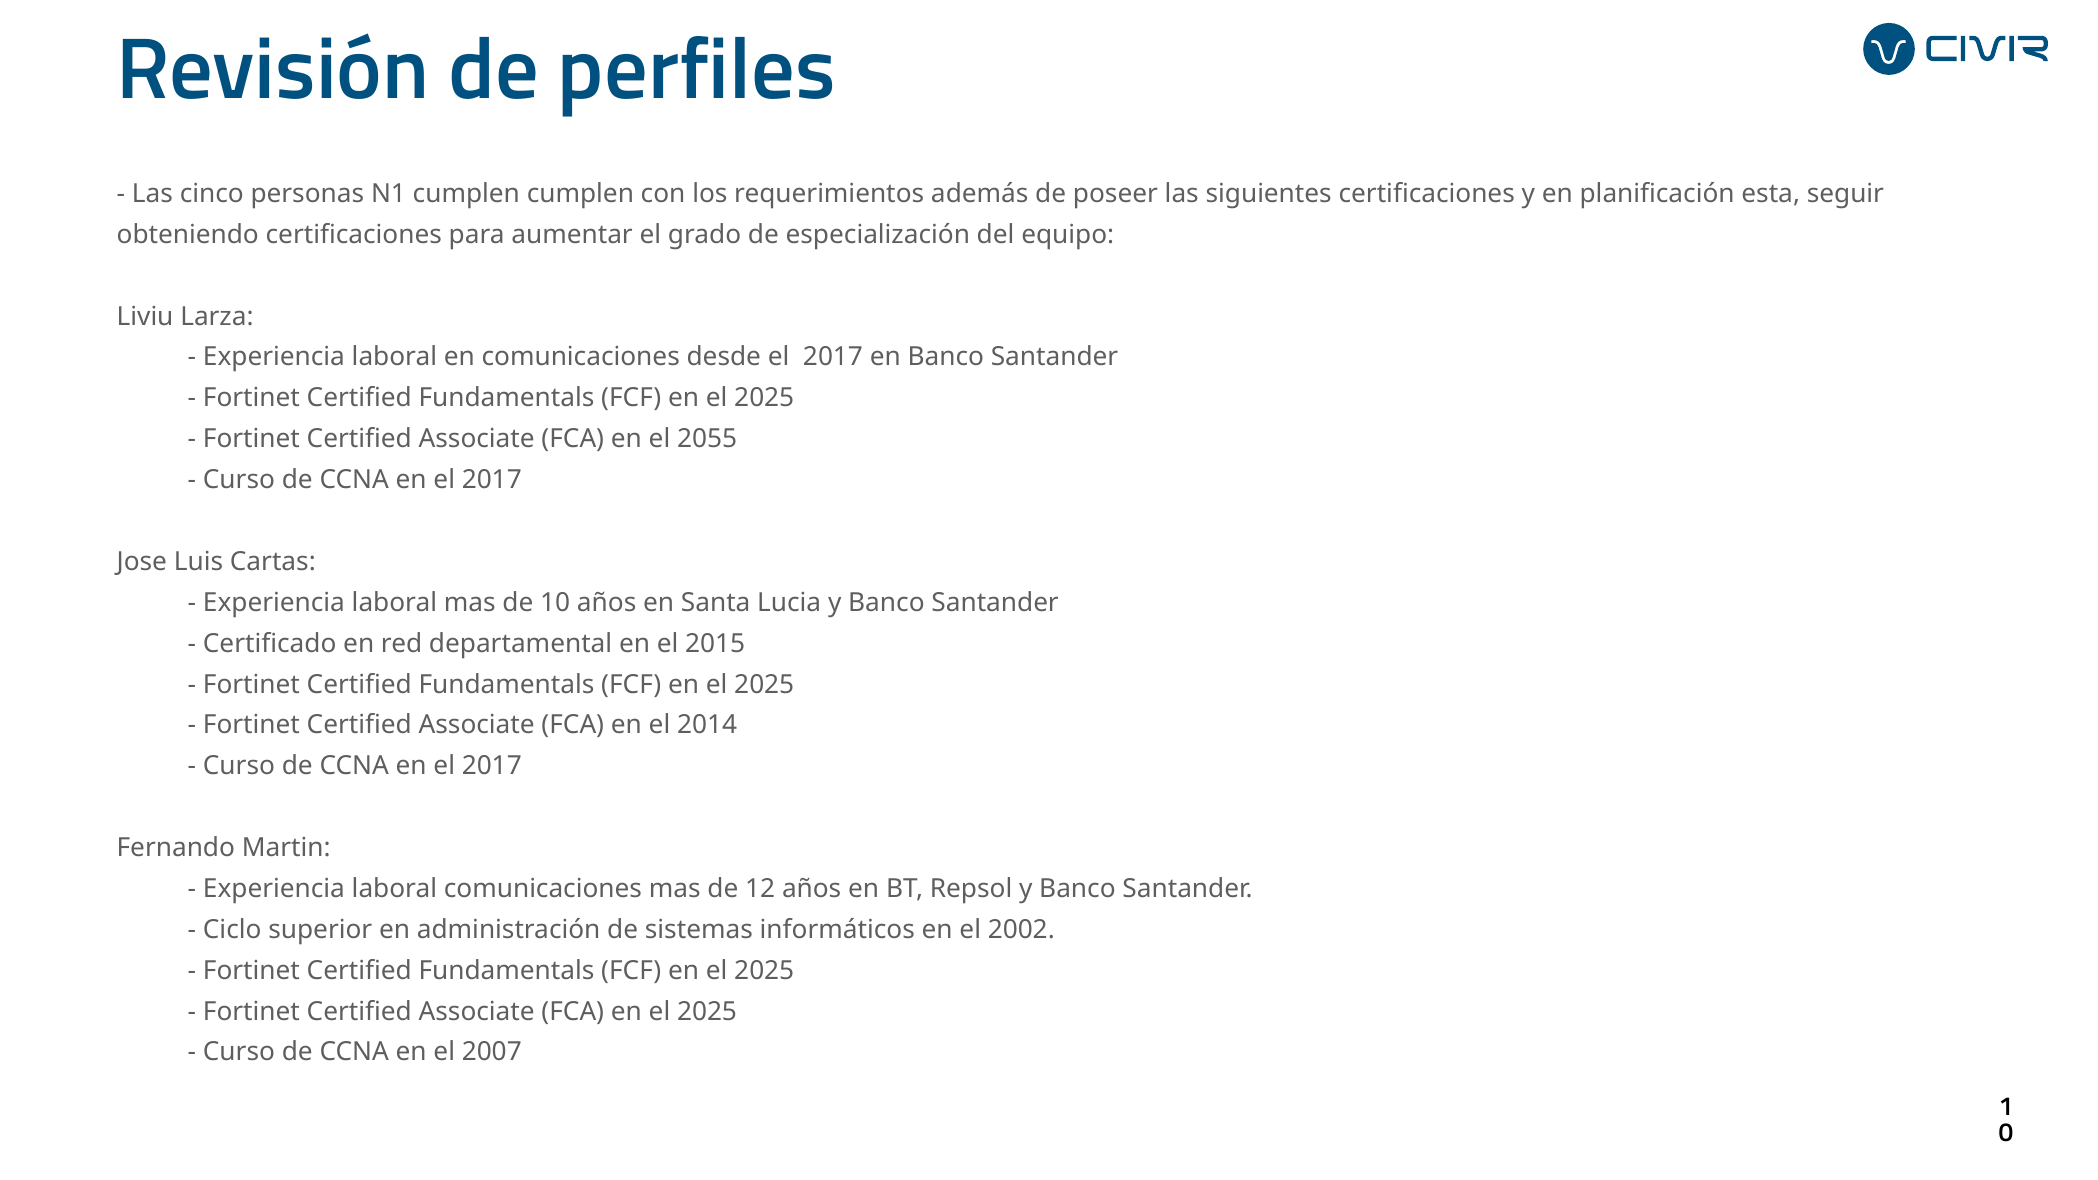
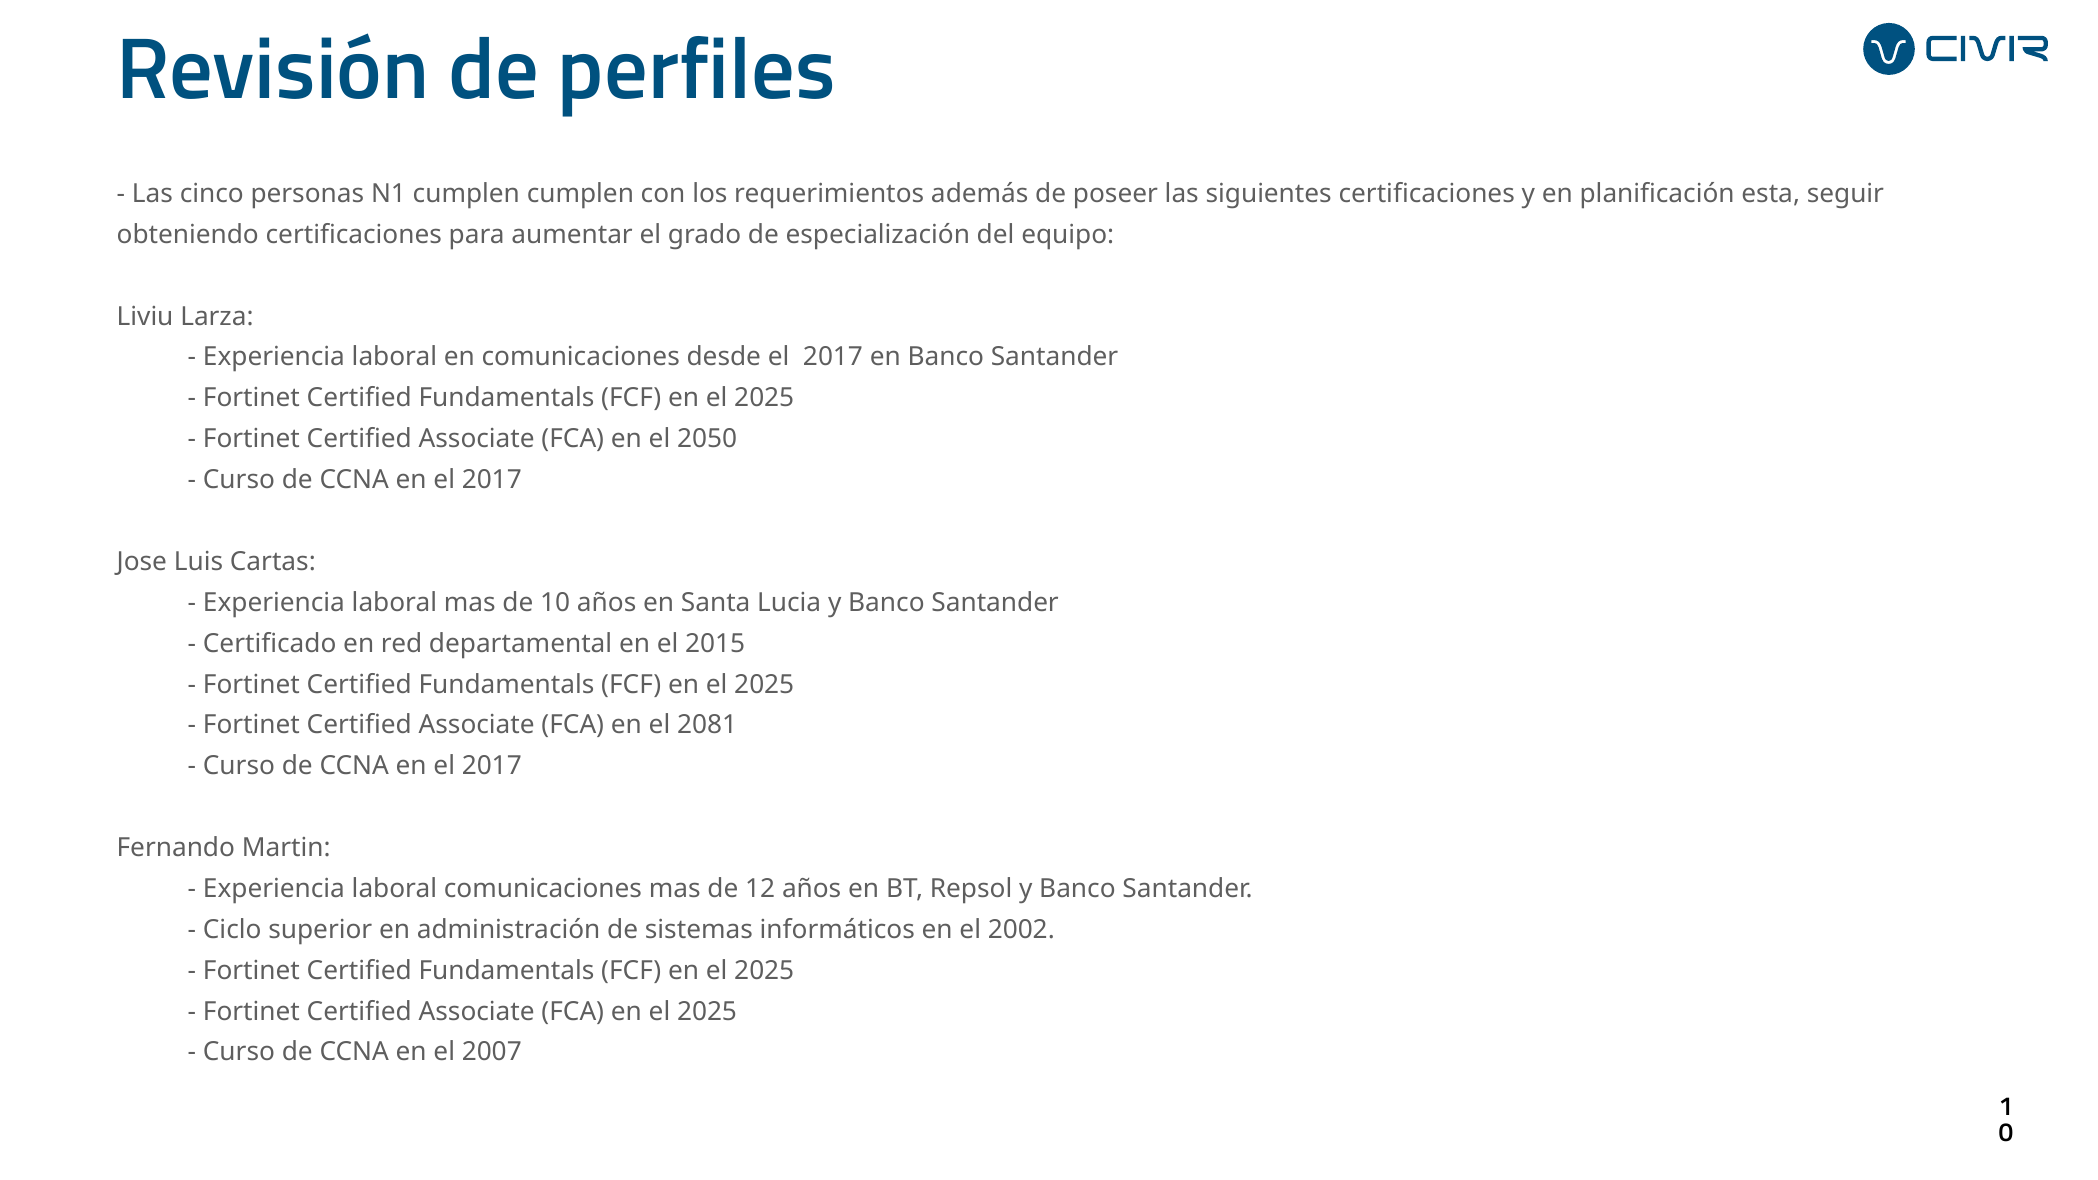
2055: 2055 -> 2050
2014: 2014 -> 2081
